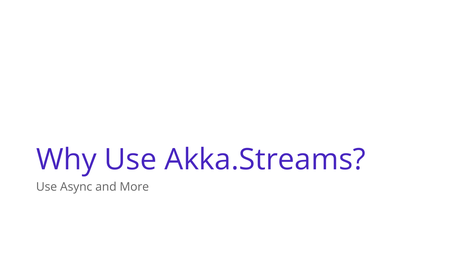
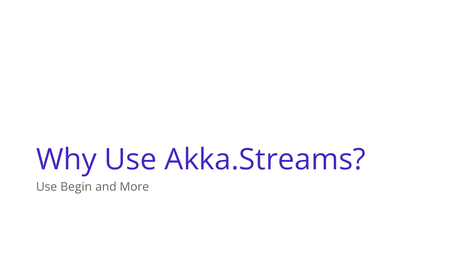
Async: Async -> Begin
